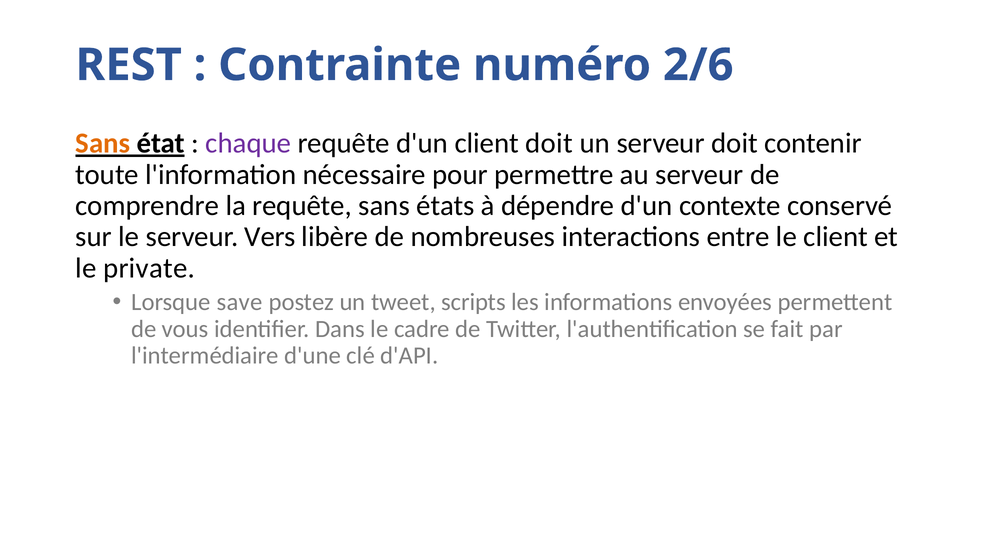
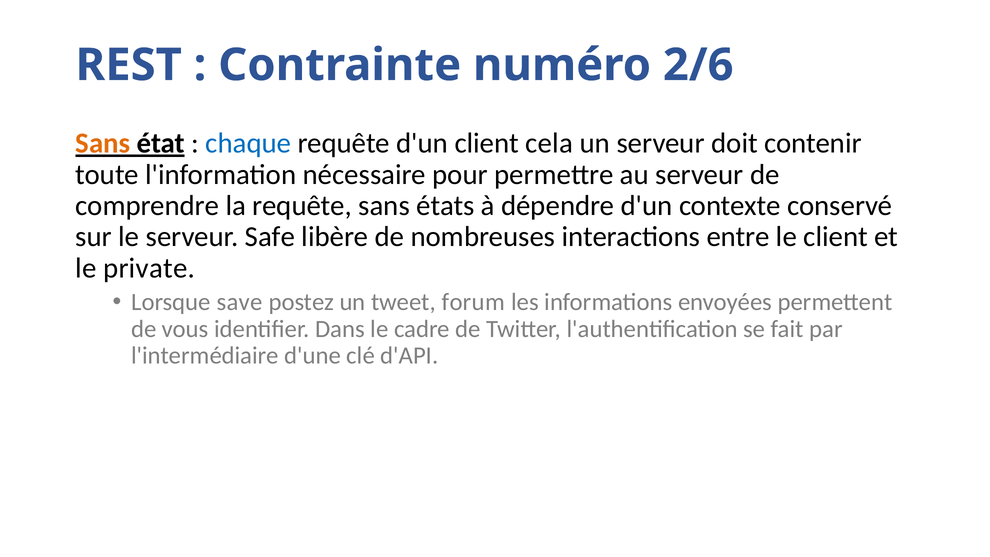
chaque colour: purple -> blue
client doit: doit -> cela
Vers: Vers -> Safe
scripts: scripts -> forum
